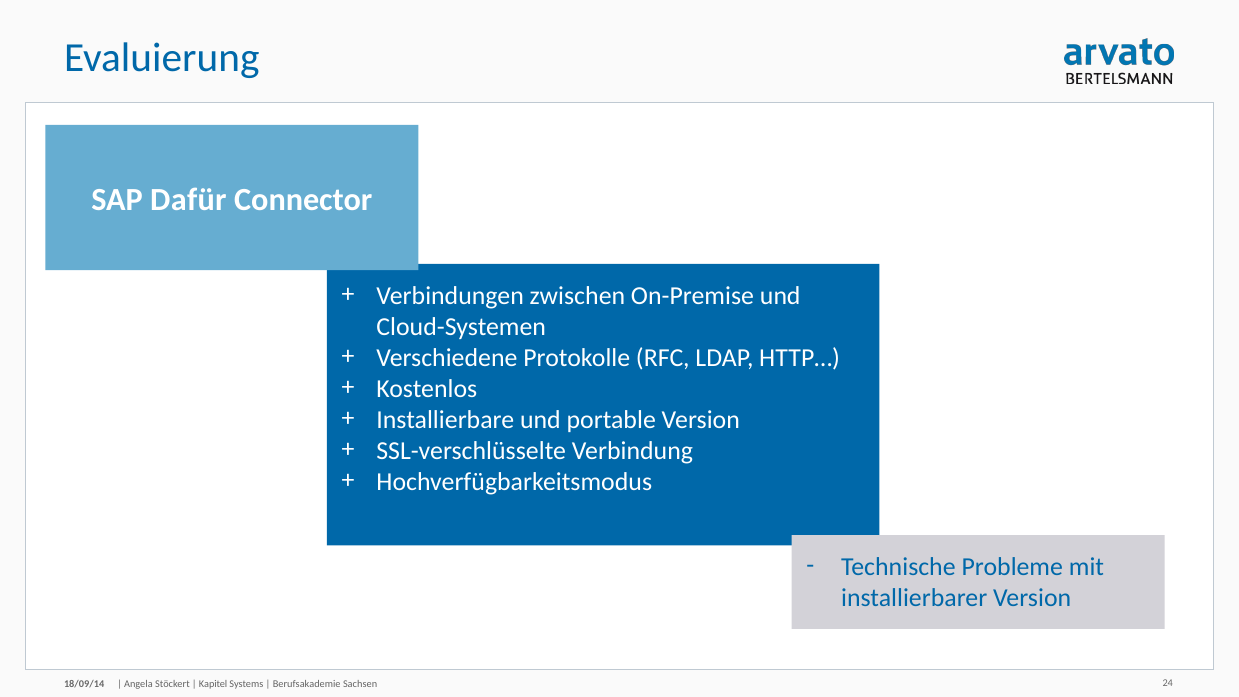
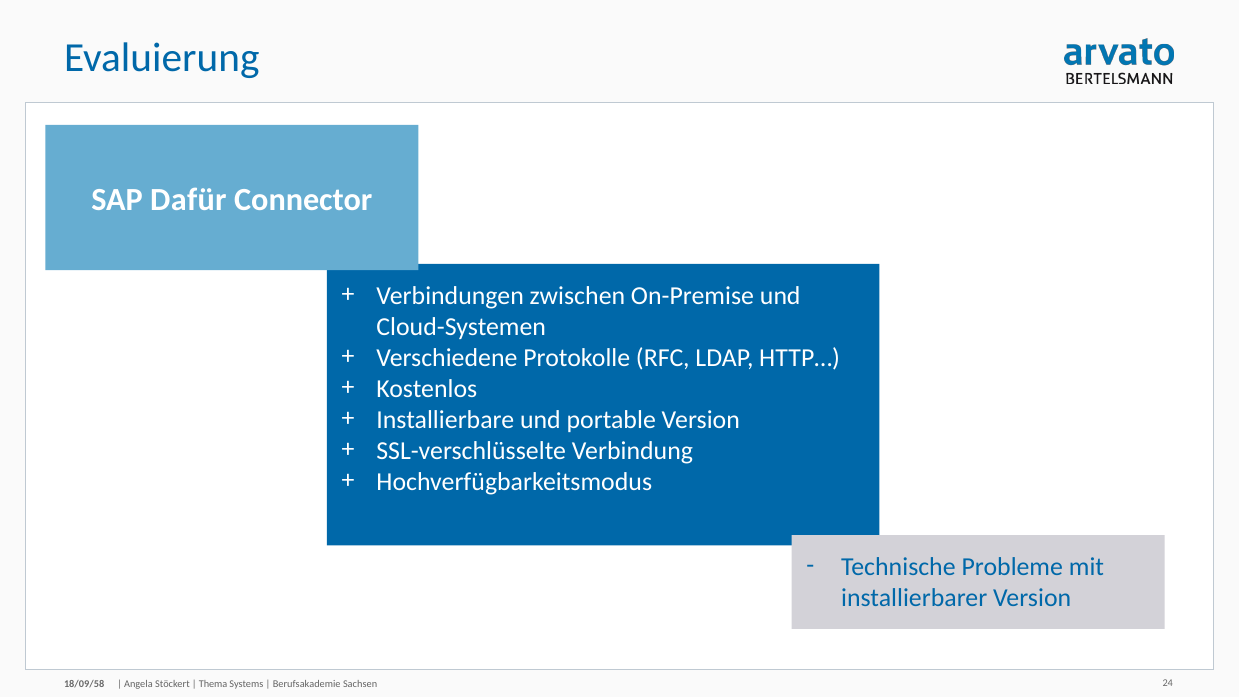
18/09/14: 18/09/14 -> 18/09/58
Kapitel: Kapitel -> Thema
